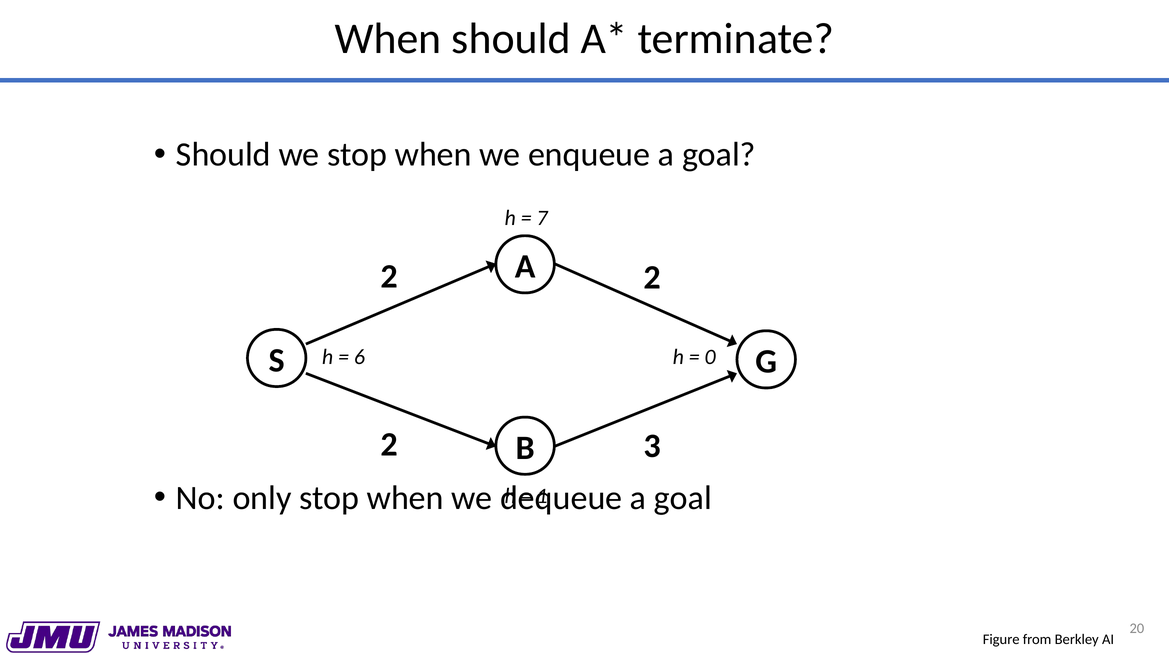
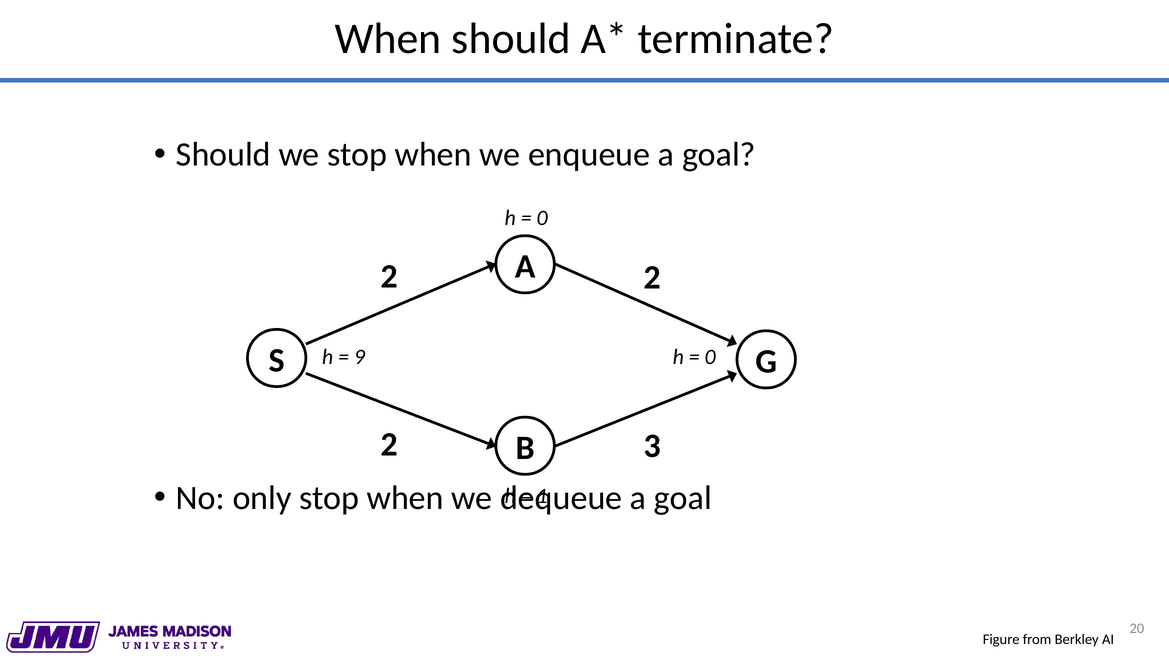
7 at (542, 218): 7 -> 0
6: 6 -> 9
